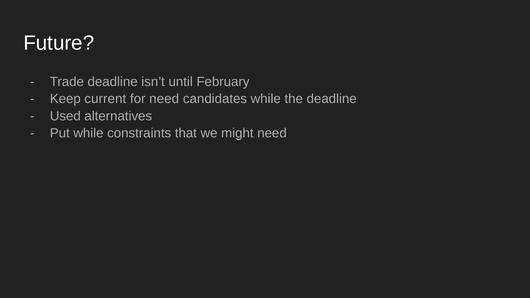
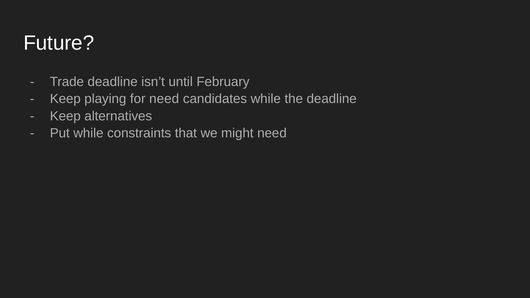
current: current -> playing
Used at (65, 116): Used -> Keep
